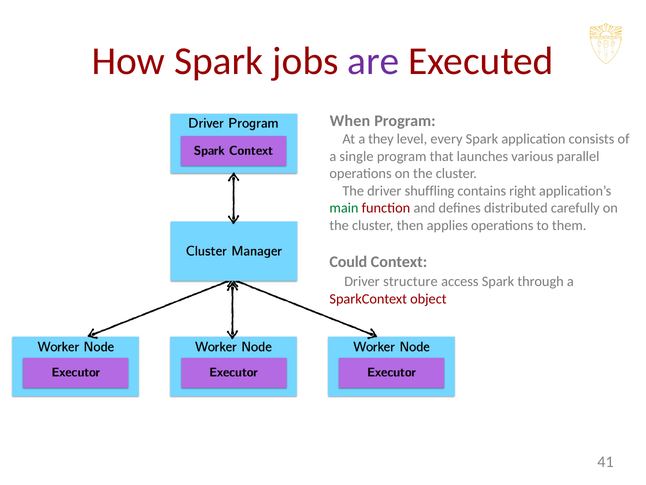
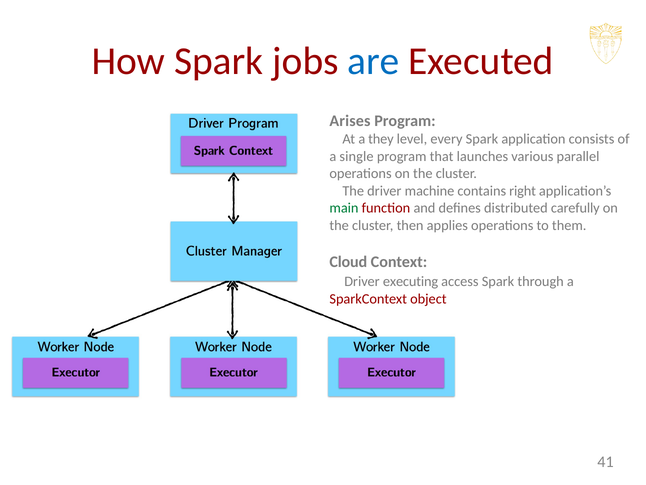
are colour: purple -> blue
When: When -> Arises
shuffling: shuffling -> machine
Could: Could -> Cloud
structure: structure -> executing
